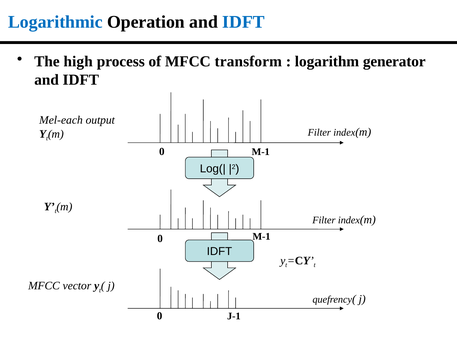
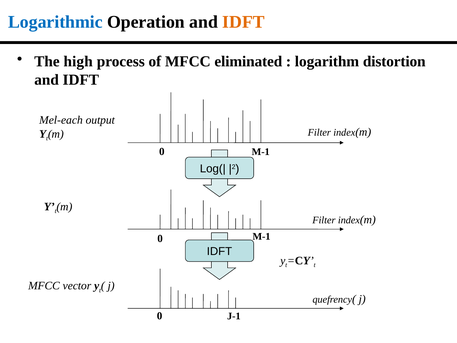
IDFT at (244, 22) colour: blue -> orange
transform: transform -> eliminated
generator: generator -> distortion
